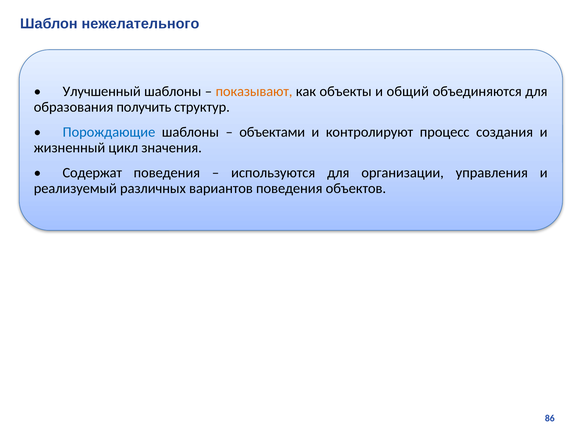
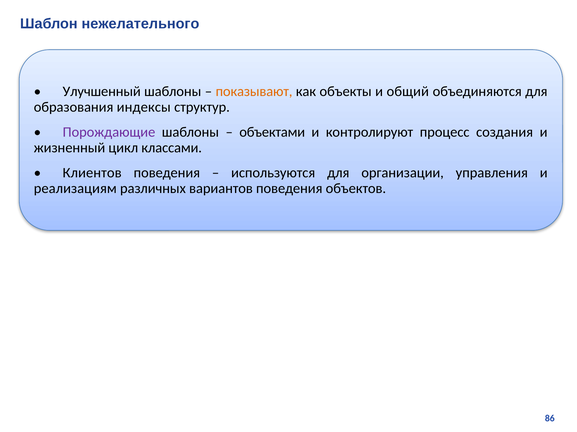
получить: получить -> индексы
Порождающие colour: blue -> purple
значения: значения -> классами
Содержат: Содержат -> Клиентов
реализуемый: реализуемый -> реализациям
